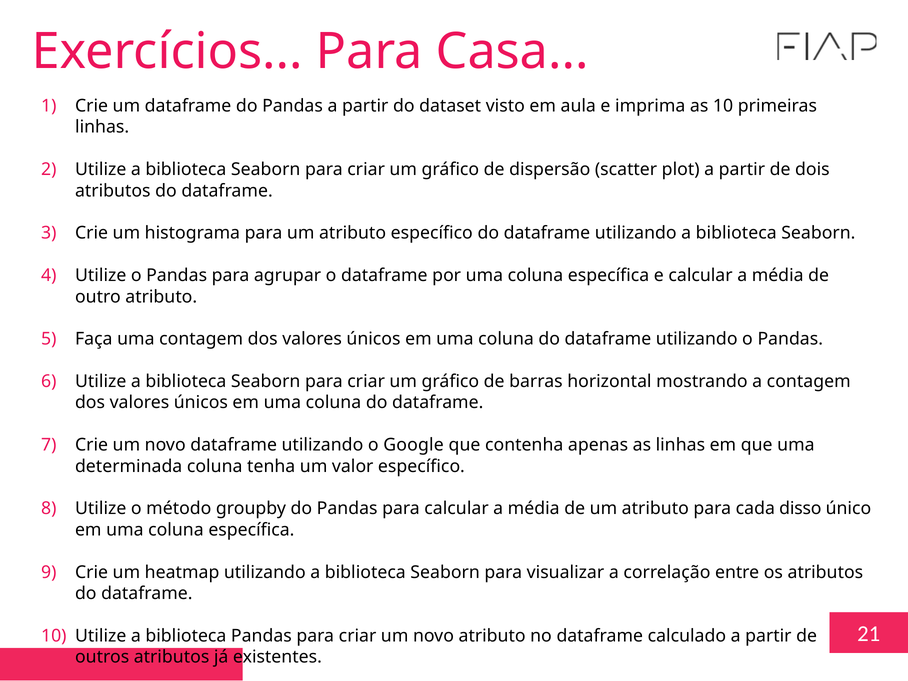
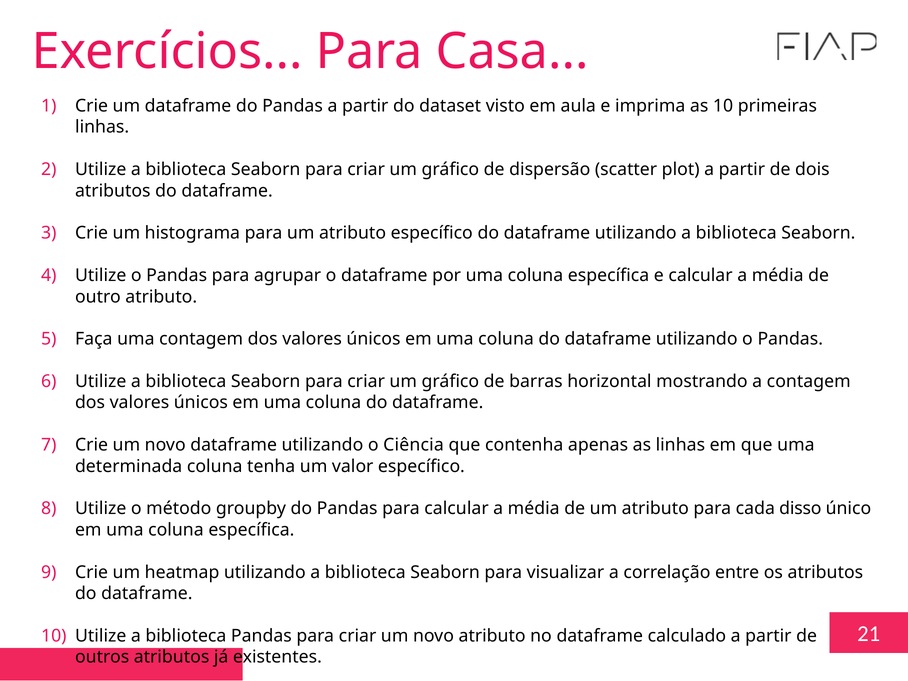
Google: Google -> Ciência
